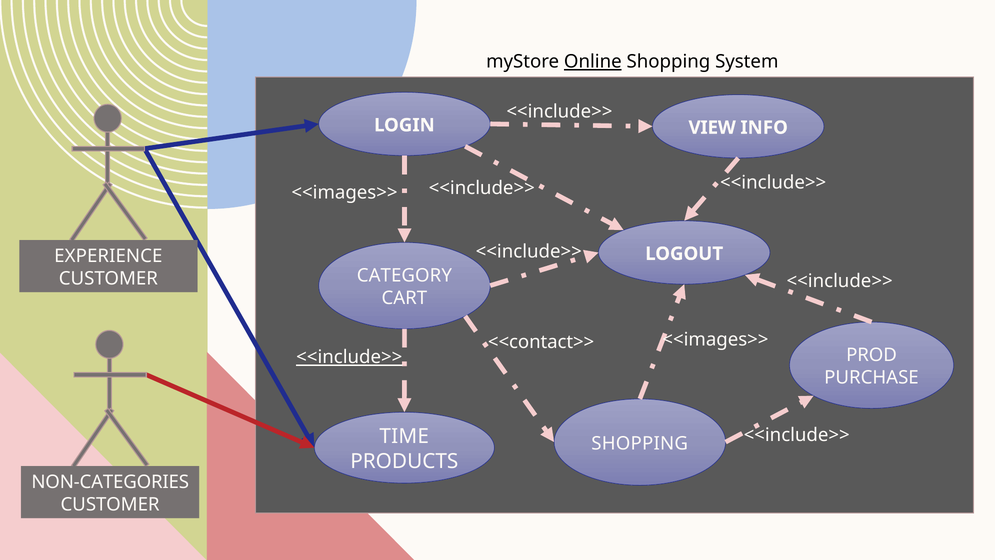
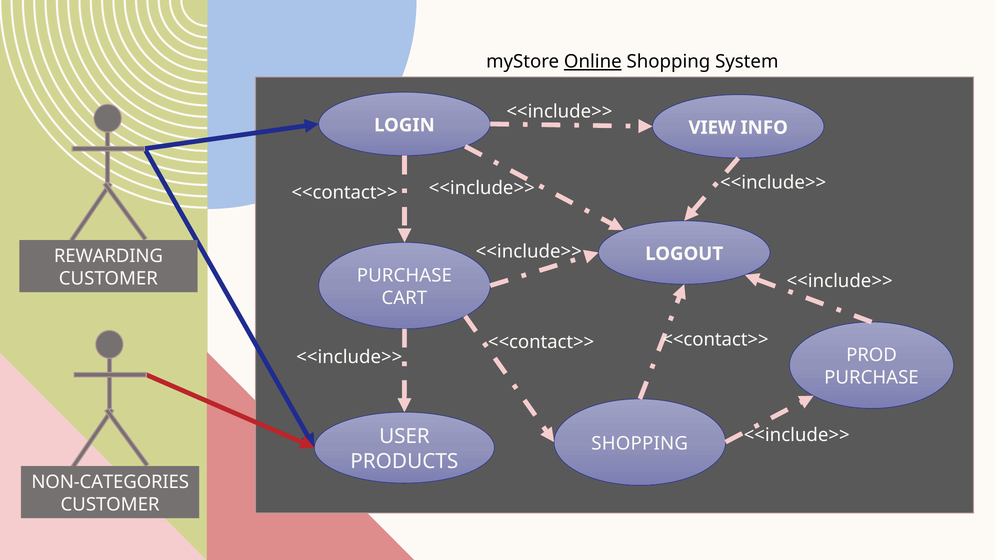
<<images>> at (345, 193): <<images>> -> <<contact>>
EXPERIENCE: EXPERIENCE -> REWARDING
CATEGORY at (404, 276): CATEGORY -> PURCHASE
<<images>> at (715, 339): <<images>> -> <<contact>>
<<include>> at (349, 357) underline: present -> none
TIME: TIME -> USER
